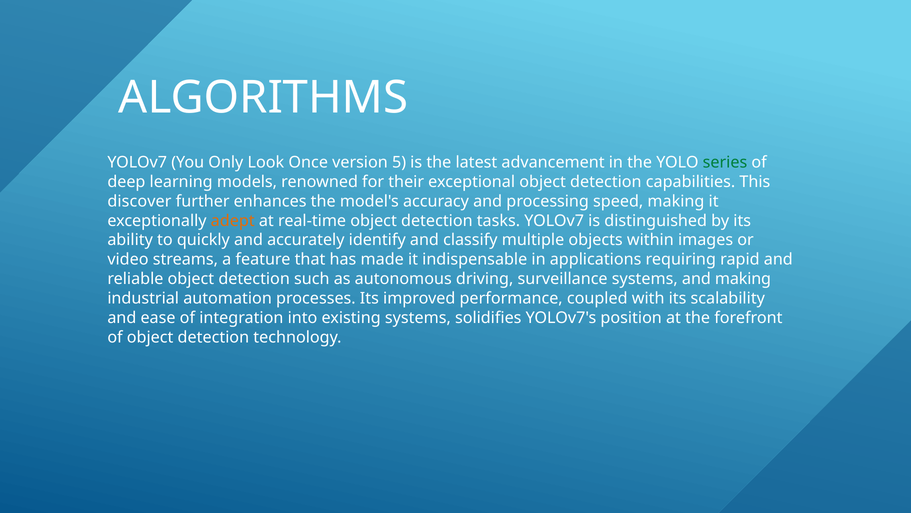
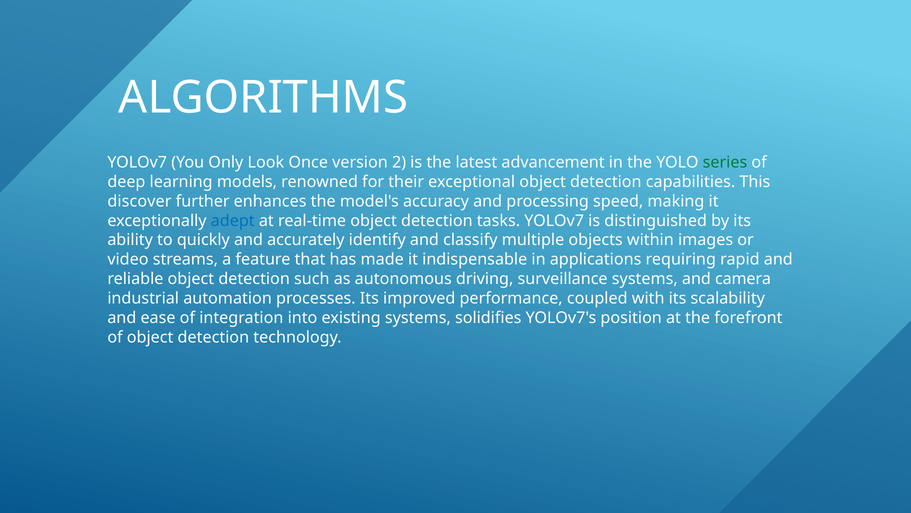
5: 5 -> 2
adept colour: orange -> blue
and making: making -> camera
